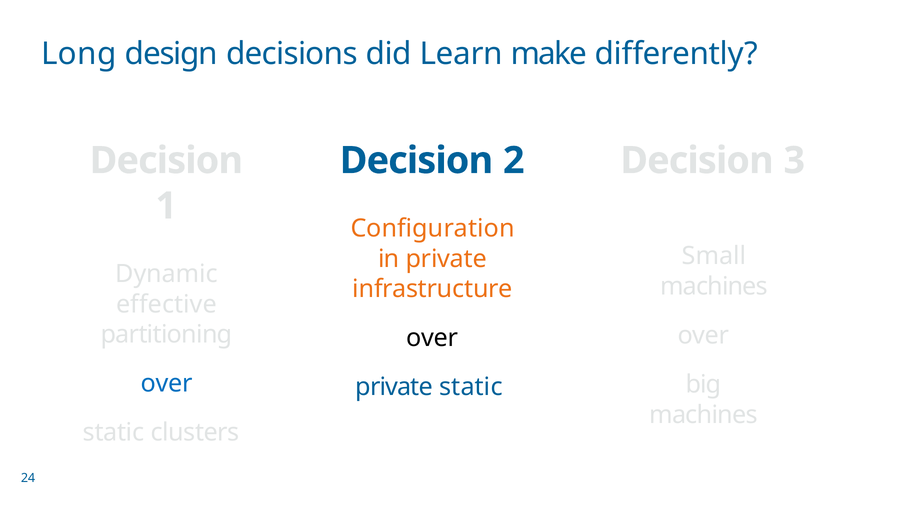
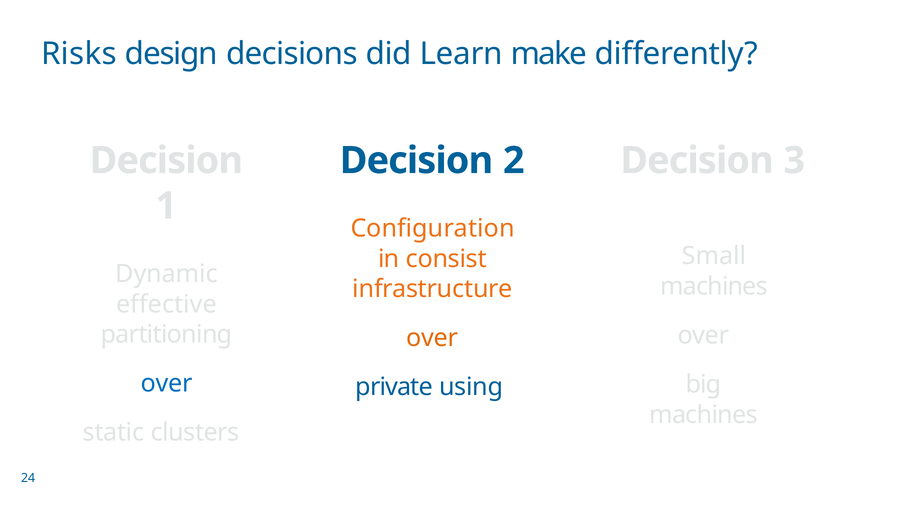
Long: Long -> Risks
in private: private -> consist
over at (432, 338) colour: black -> orange
private static: static -> using
